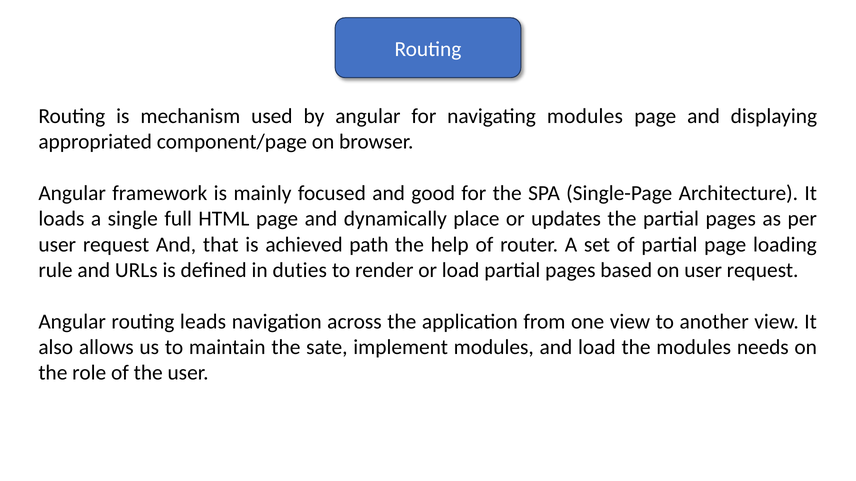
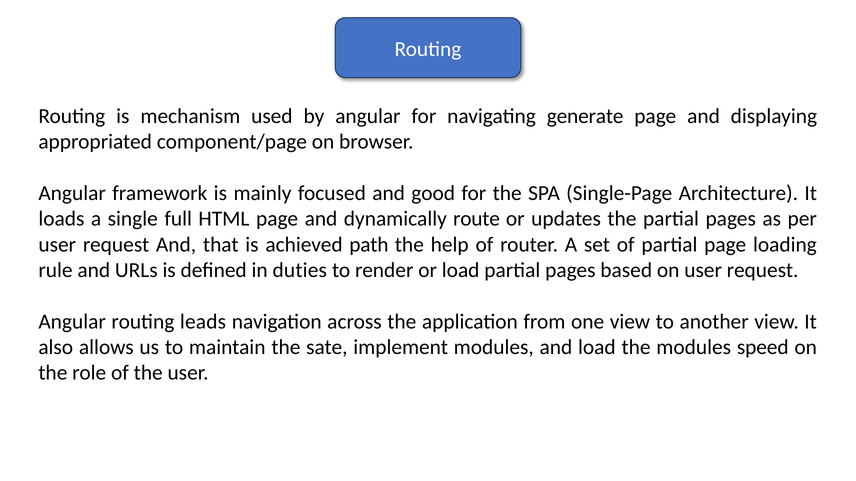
navigating modules: modules -> generate
place: place -> route
needs: needs -> speed
